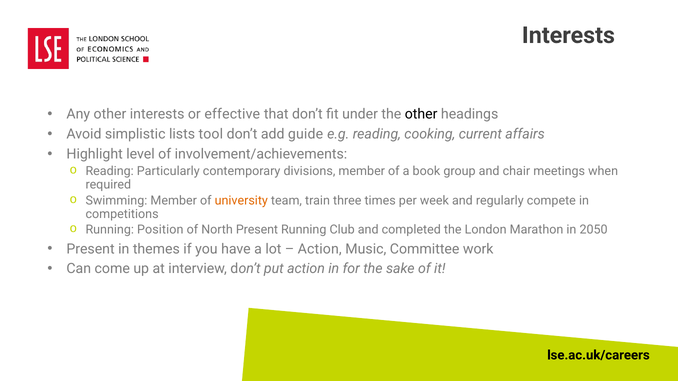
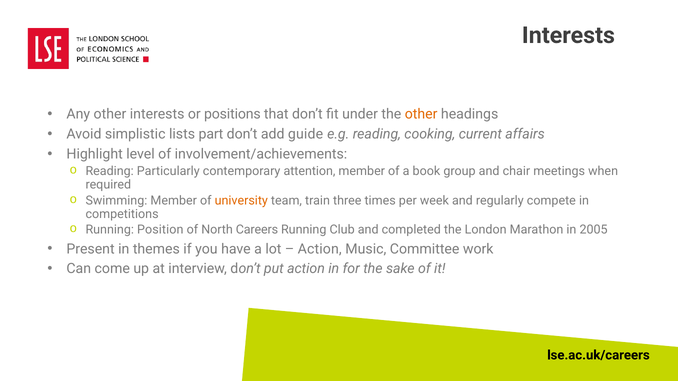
effective: effective -> positions
other at (421, 114) colour: black -> orange
tool: tool -> part
divisions: divisions -> attention
North Present: Present -> Careers
2050: 2050 -> 2005
